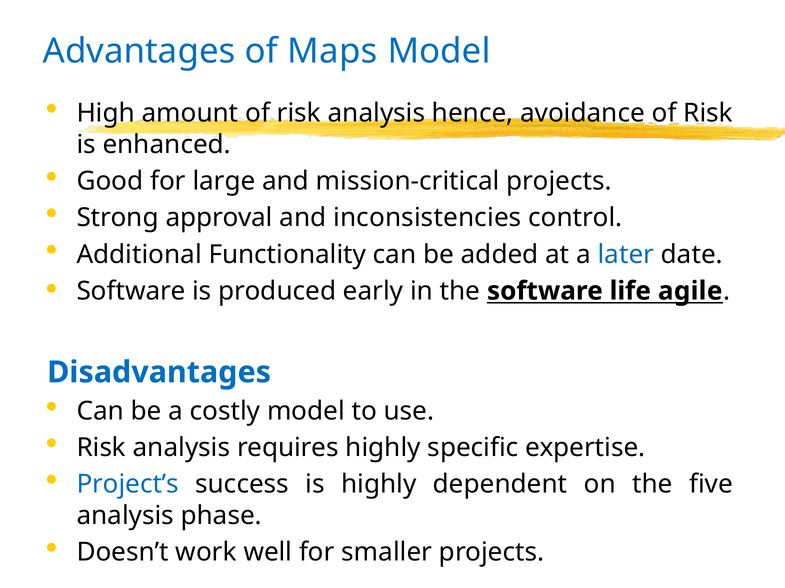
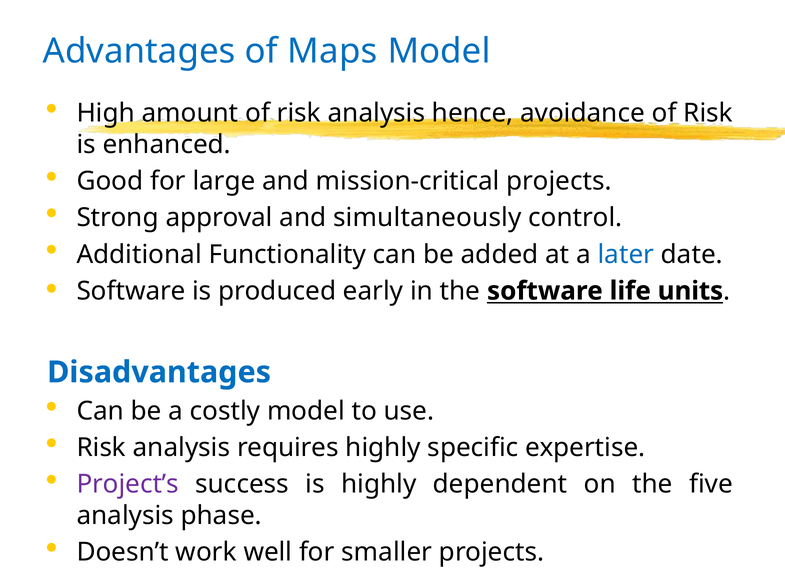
inconsistencies: inconsistencies -> simultaneously
agile: agile -> units
Project’s colour: blue -> purple
